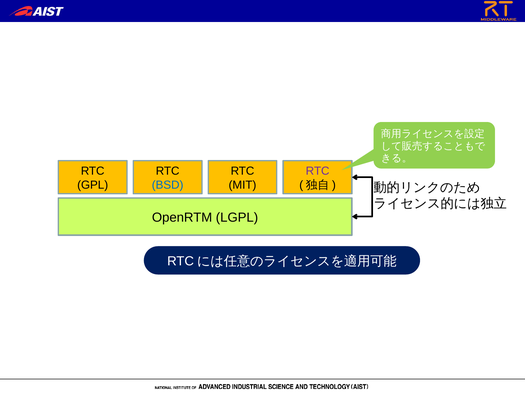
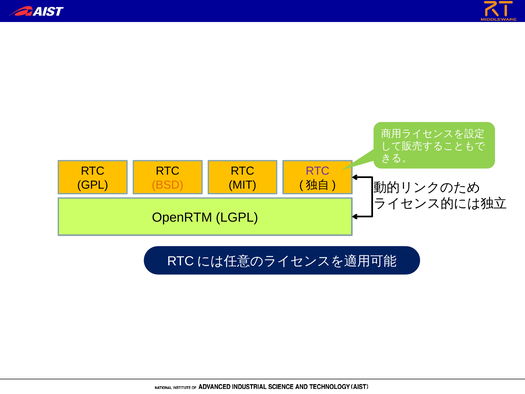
BSD colour: blue -> orange
